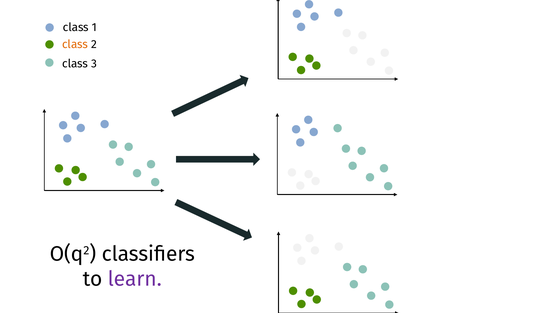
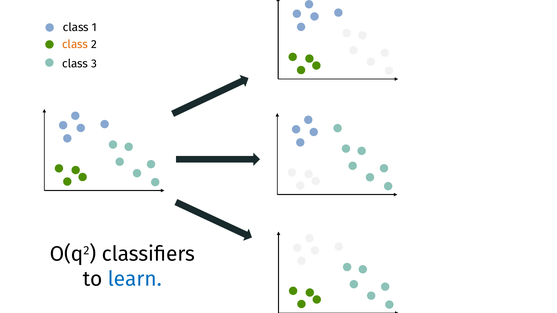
learn colour: purple -> blue
